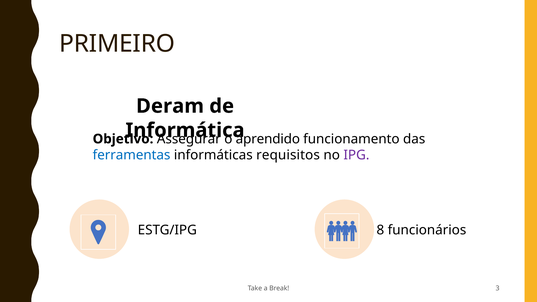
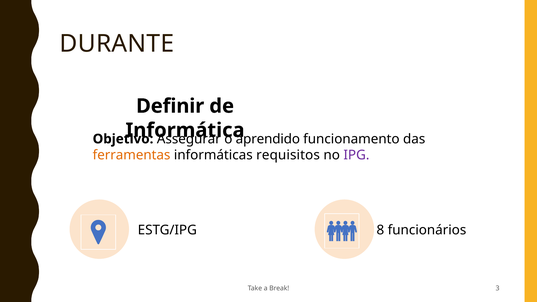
PRIMEIRO: PRIMEIRO -> DURANTE
Deram: Deram -> Definir
ferramentas colour: blue -> orange
